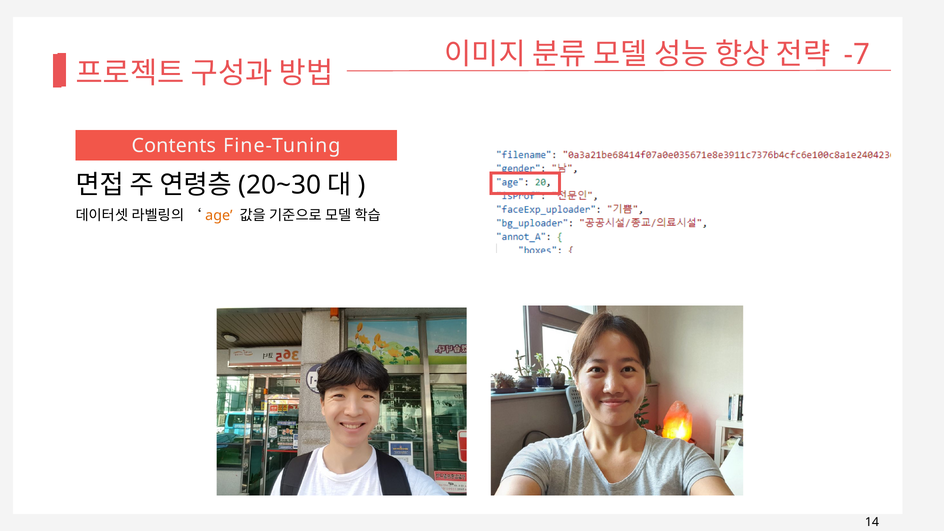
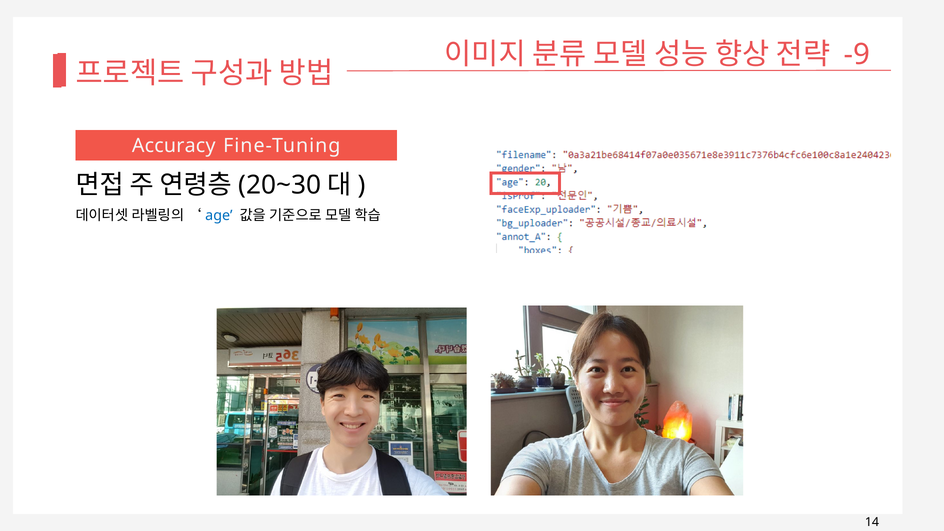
-7: -7 -> -9
Contents: Contents -> Accuracy
age colour: orange -> blue
